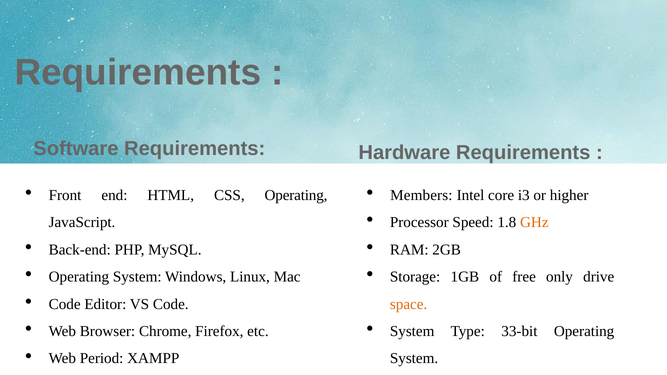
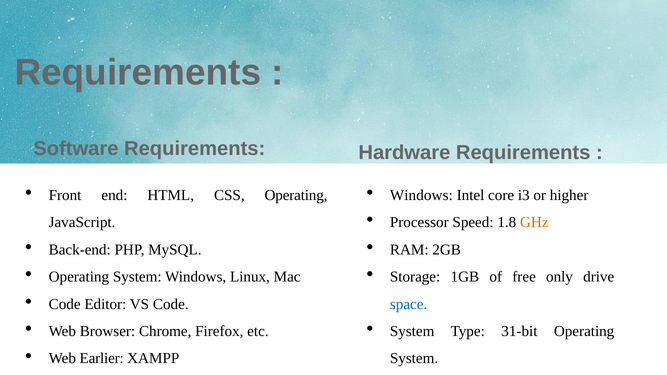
Members at (421, 195): Members -> Windows
space colour: orange -> blue
33-bit: 33-bit -> 31-bit
Period: Period -> Earlier
